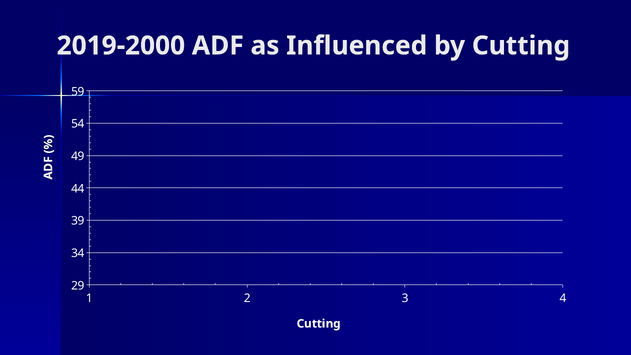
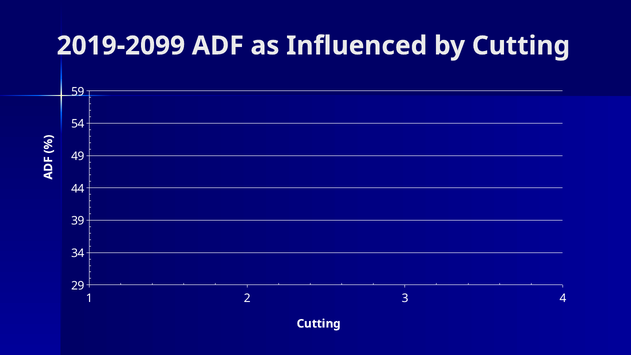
2019-2000: 2019-2000 -> 2019-2099
